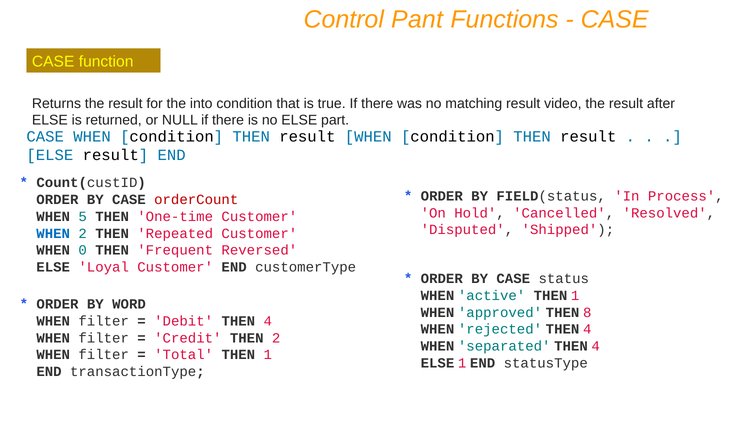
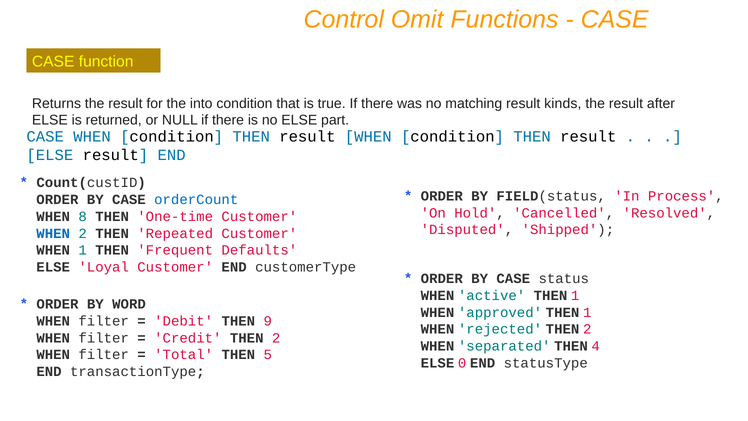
Pant: Pant -> Omit
video: video -> kinds
orderCount colour: red -> blue
5: 5 -> 8
WHEN 0: 0 -> 1
Reversed: Reversed -> Defaults
approved THEN 8: 8 -> 1
Debit THEN 4: 4 -> 9
rejected THEN 4: 4 -> 2
Total THEN 1: 1 -> 5
ELSE 1: 1 -> 0
